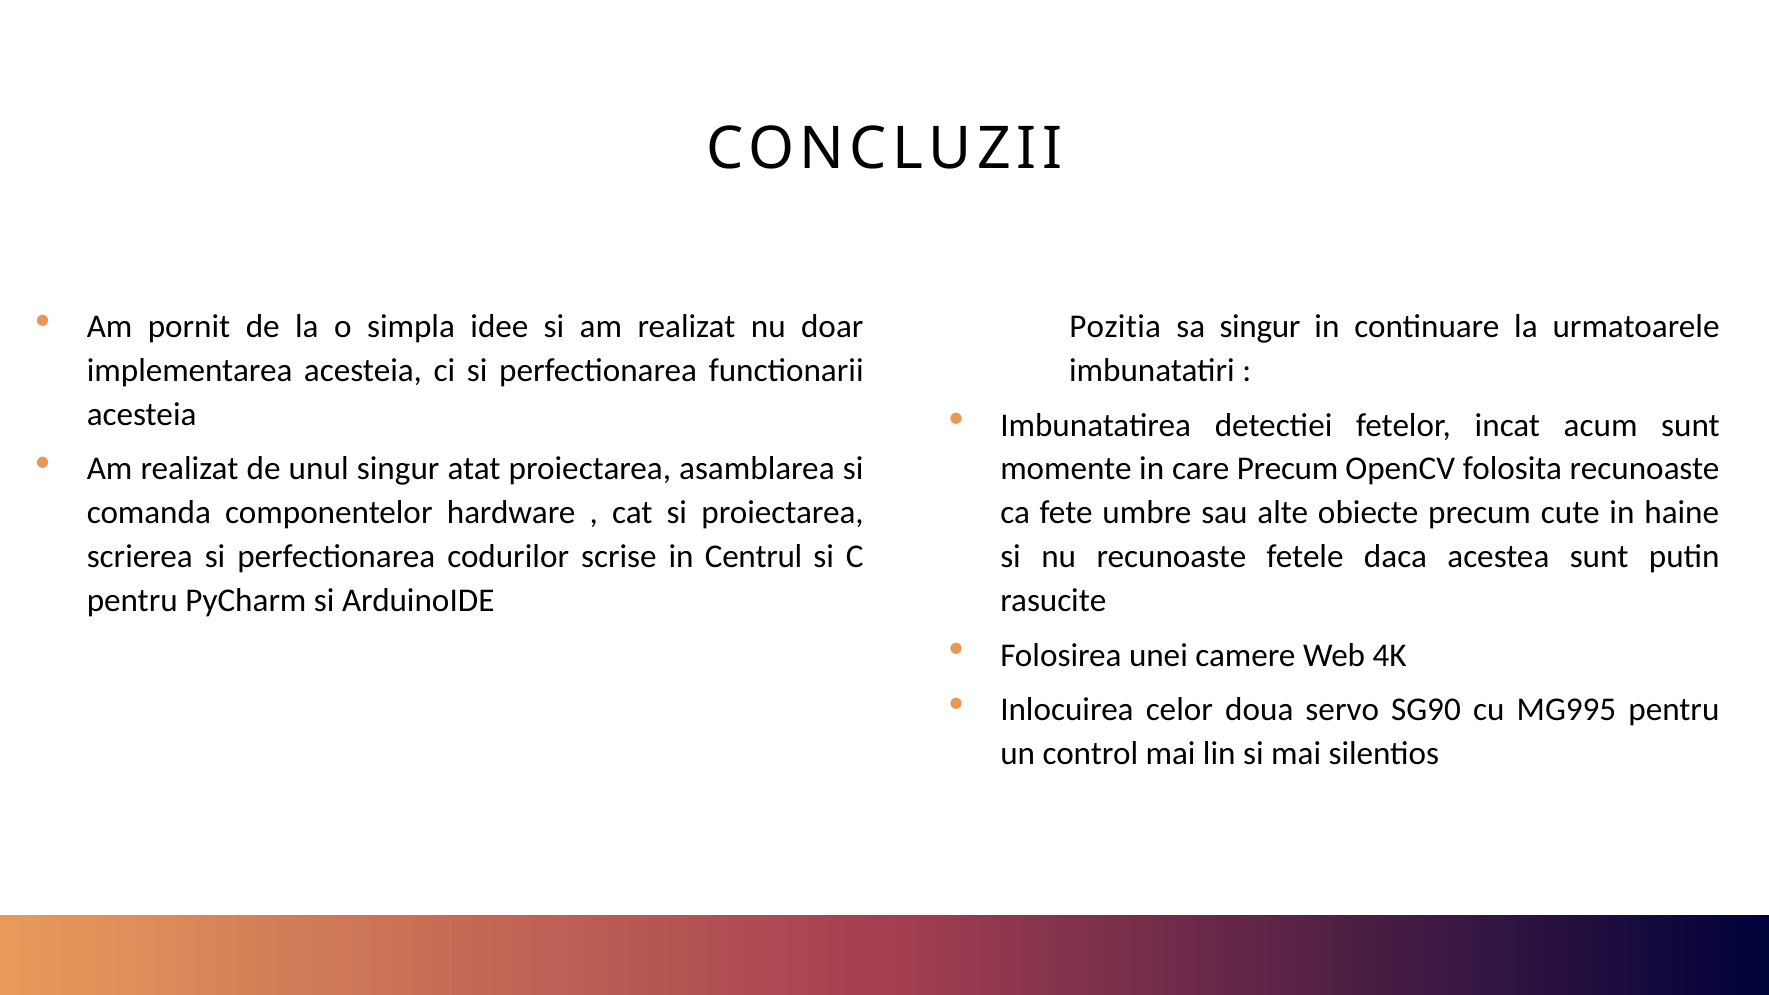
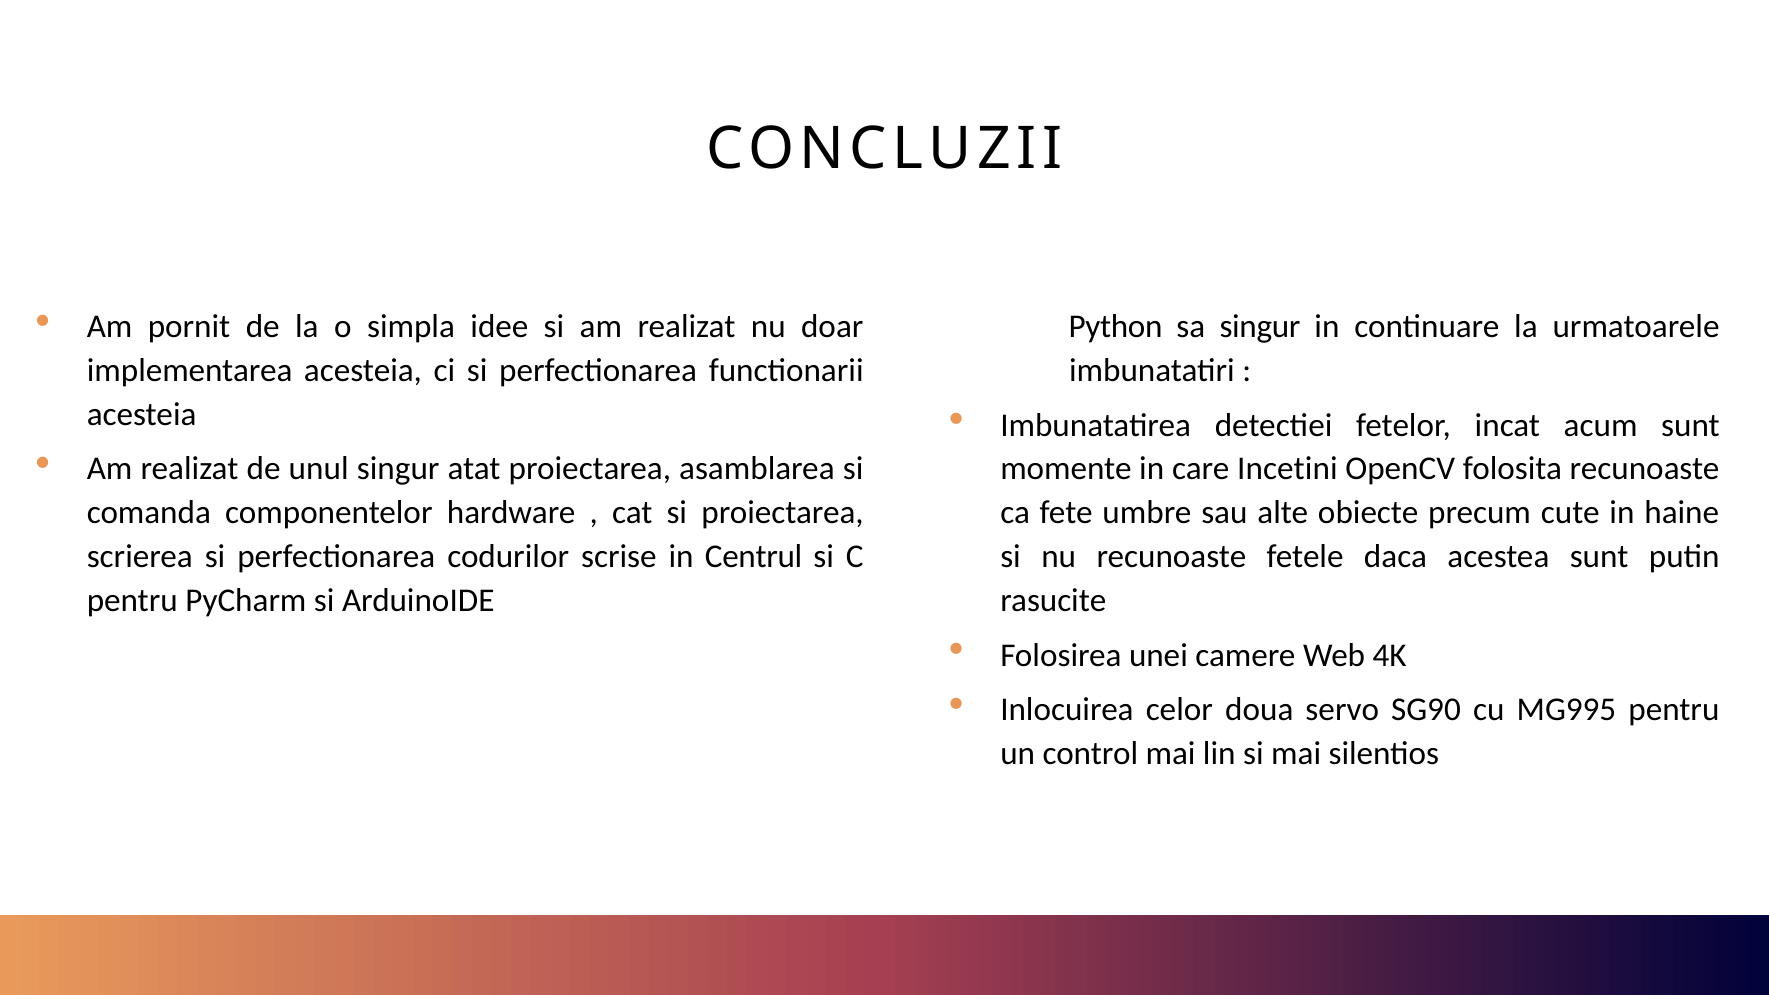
Pozitia: Pozitia -> Python
care Precum: Precum -> Incetini
